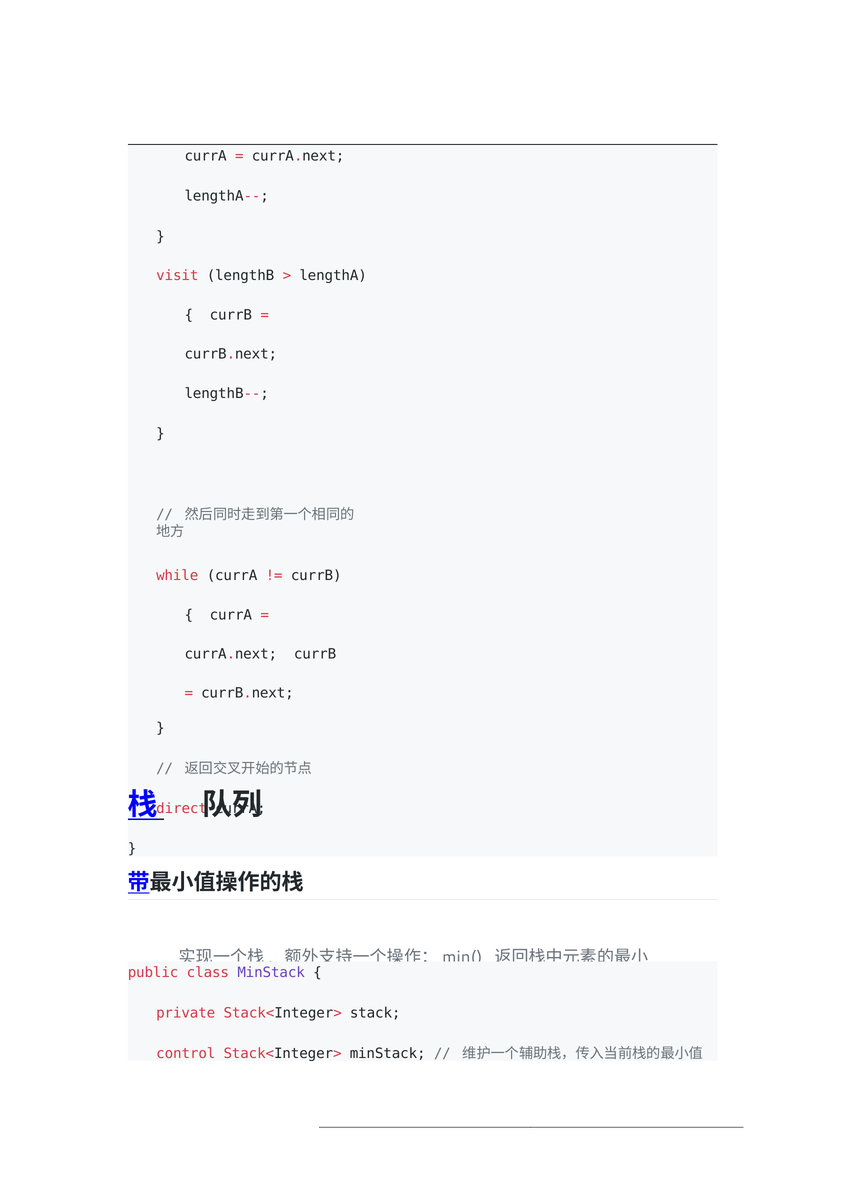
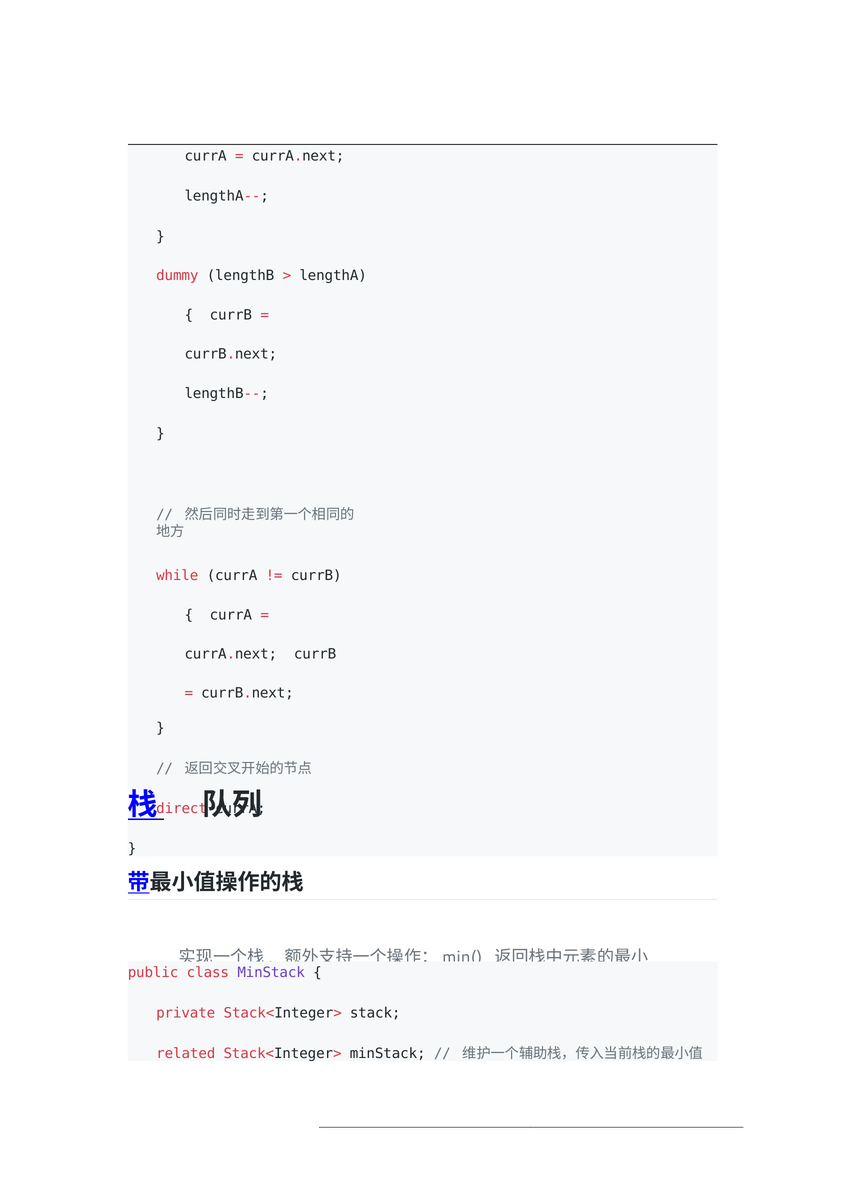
visit: visit -> dummy
control: control -> related
